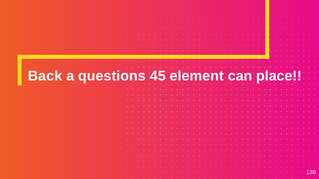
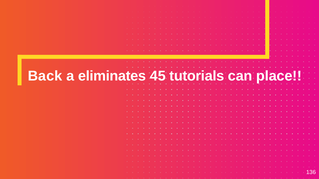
questions: questions -> eliminates
element: element -> tutorials
